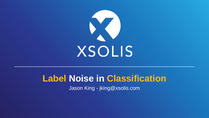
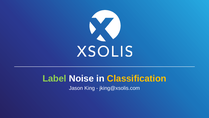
Label colour: yellow -> light green
